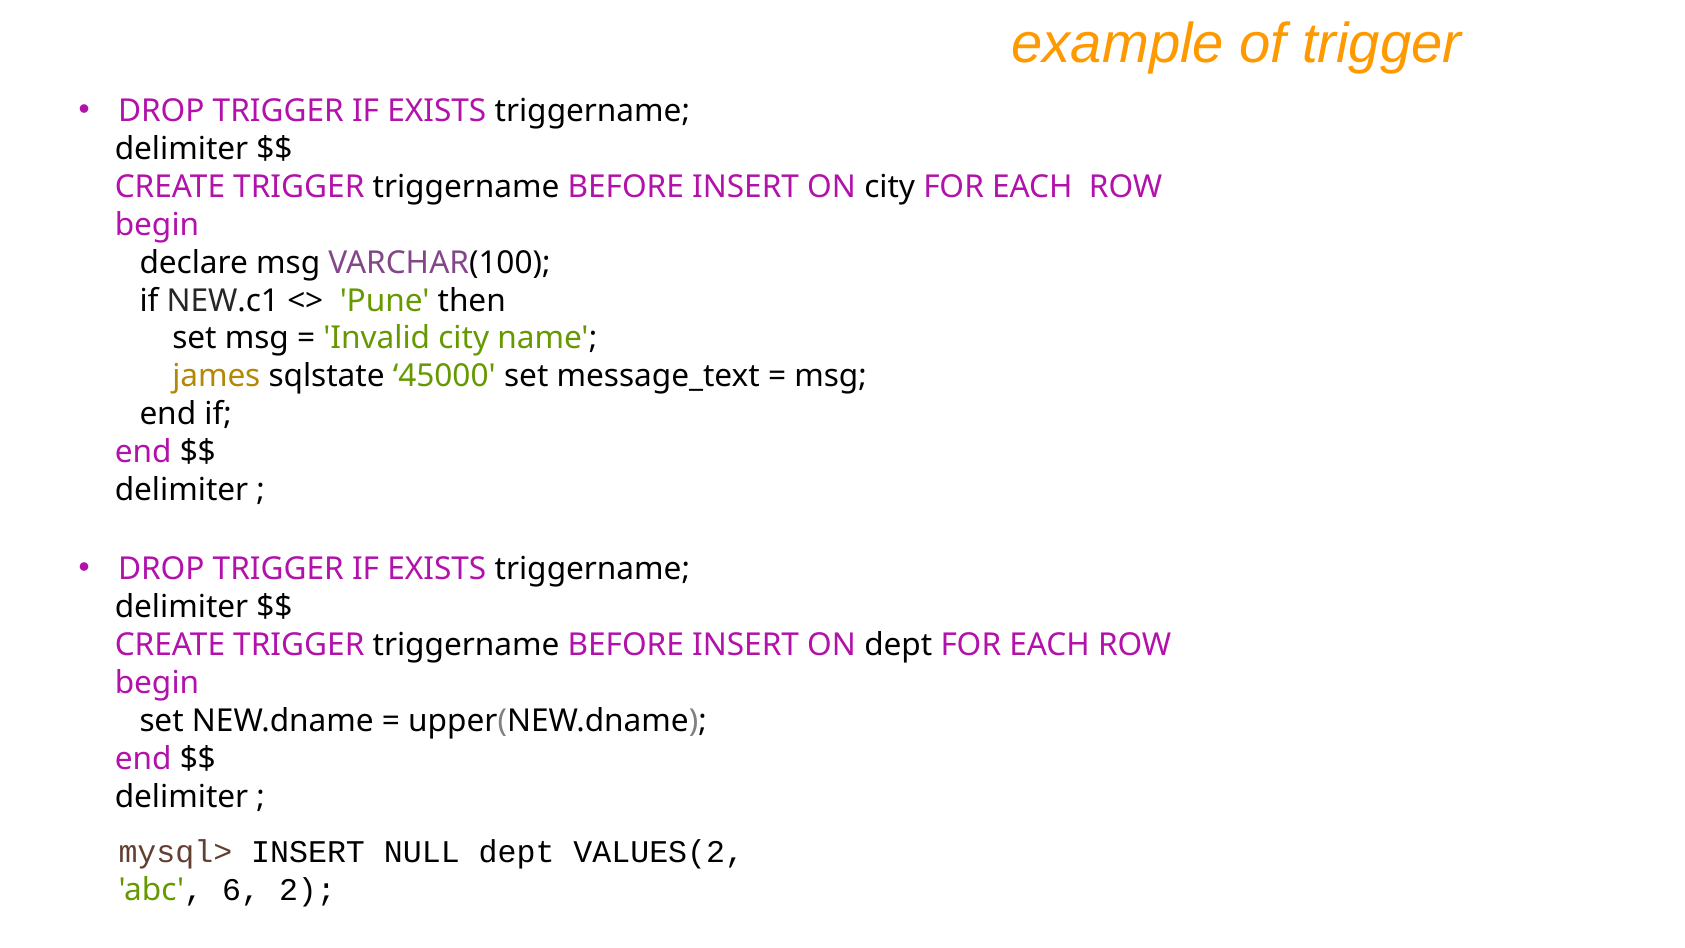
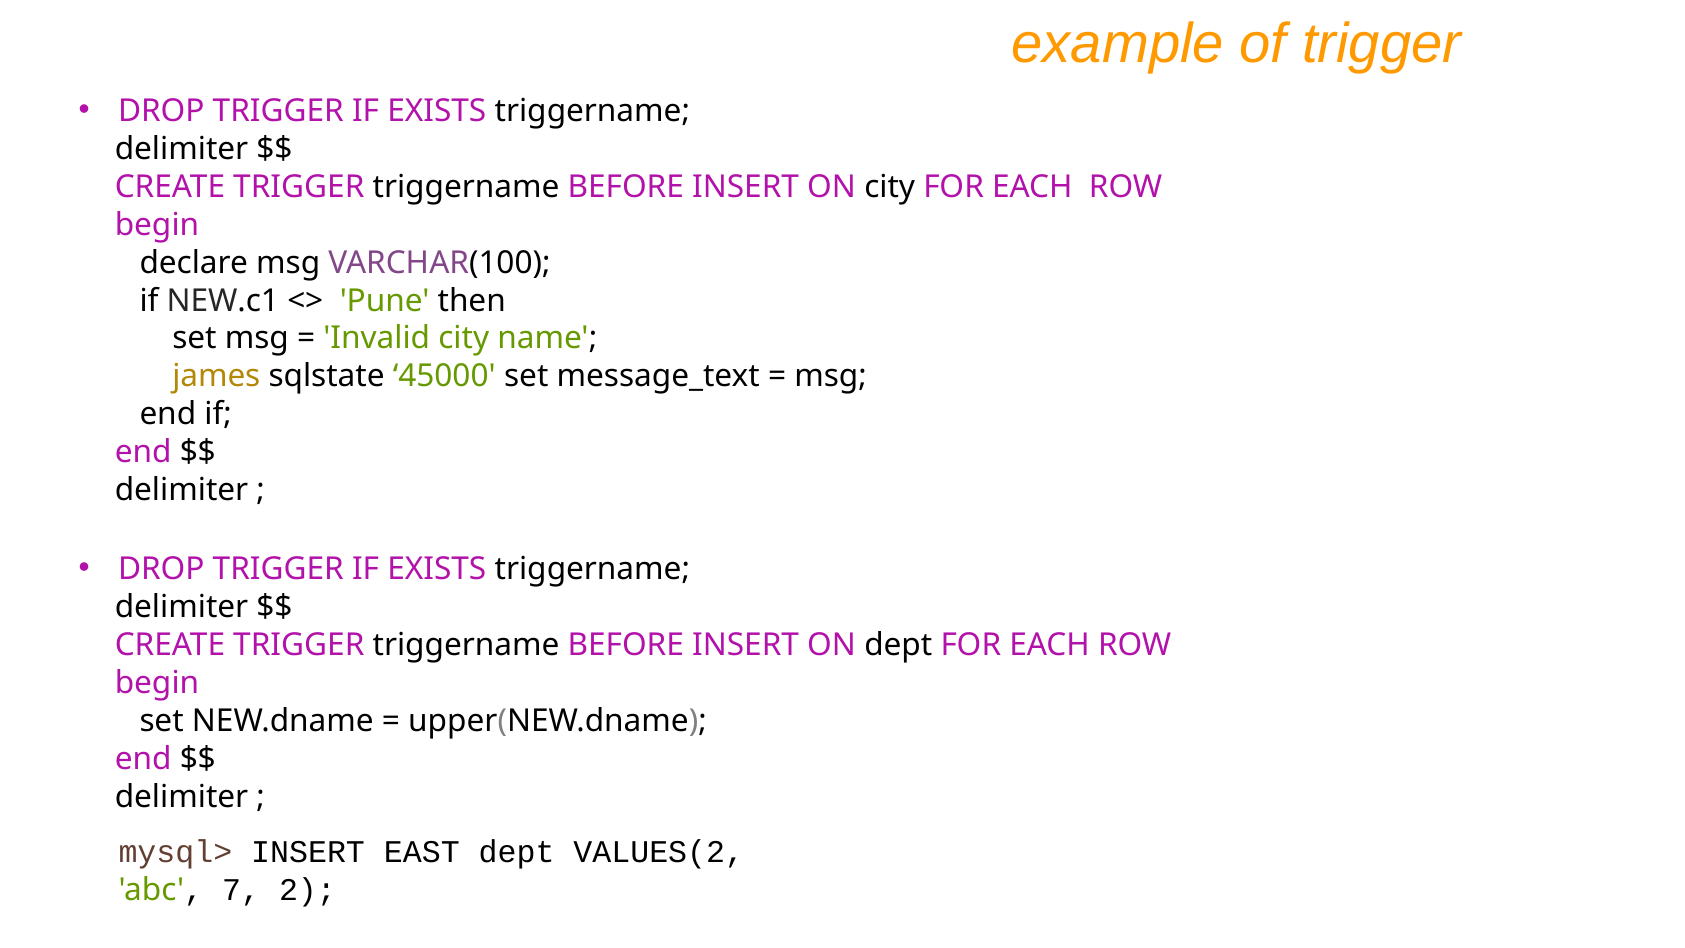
NULL: NULL -> EAST
6: 6 -> 7
